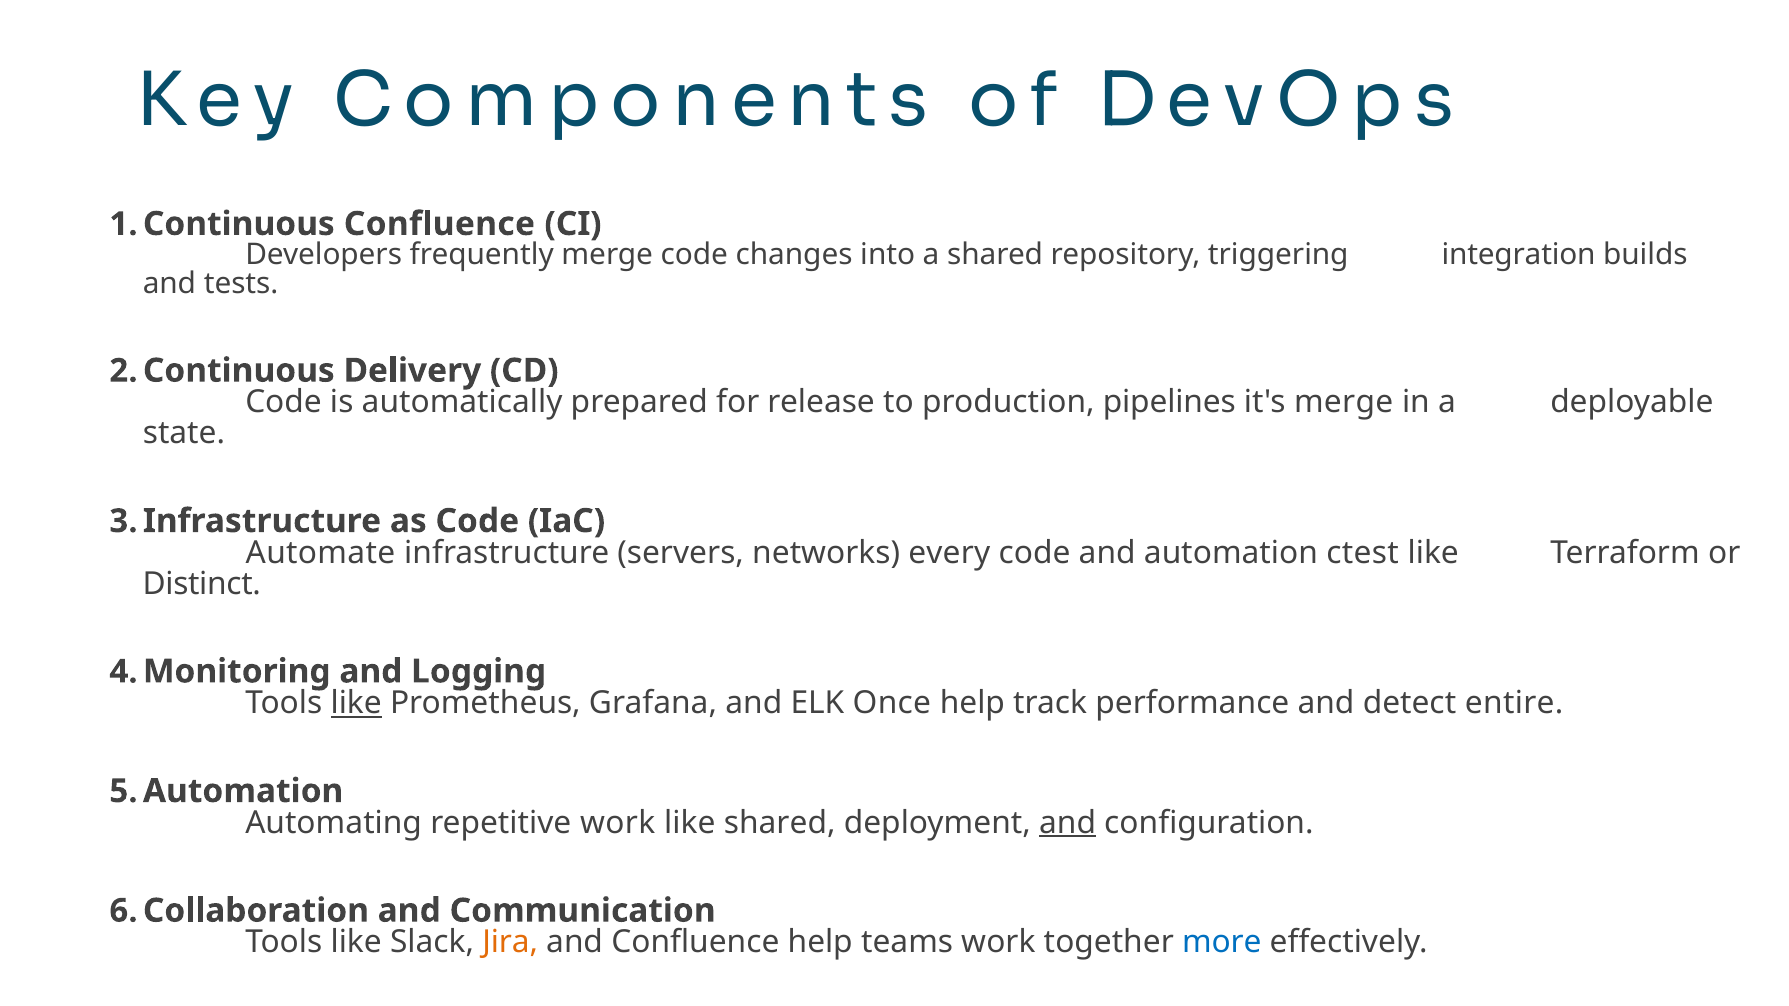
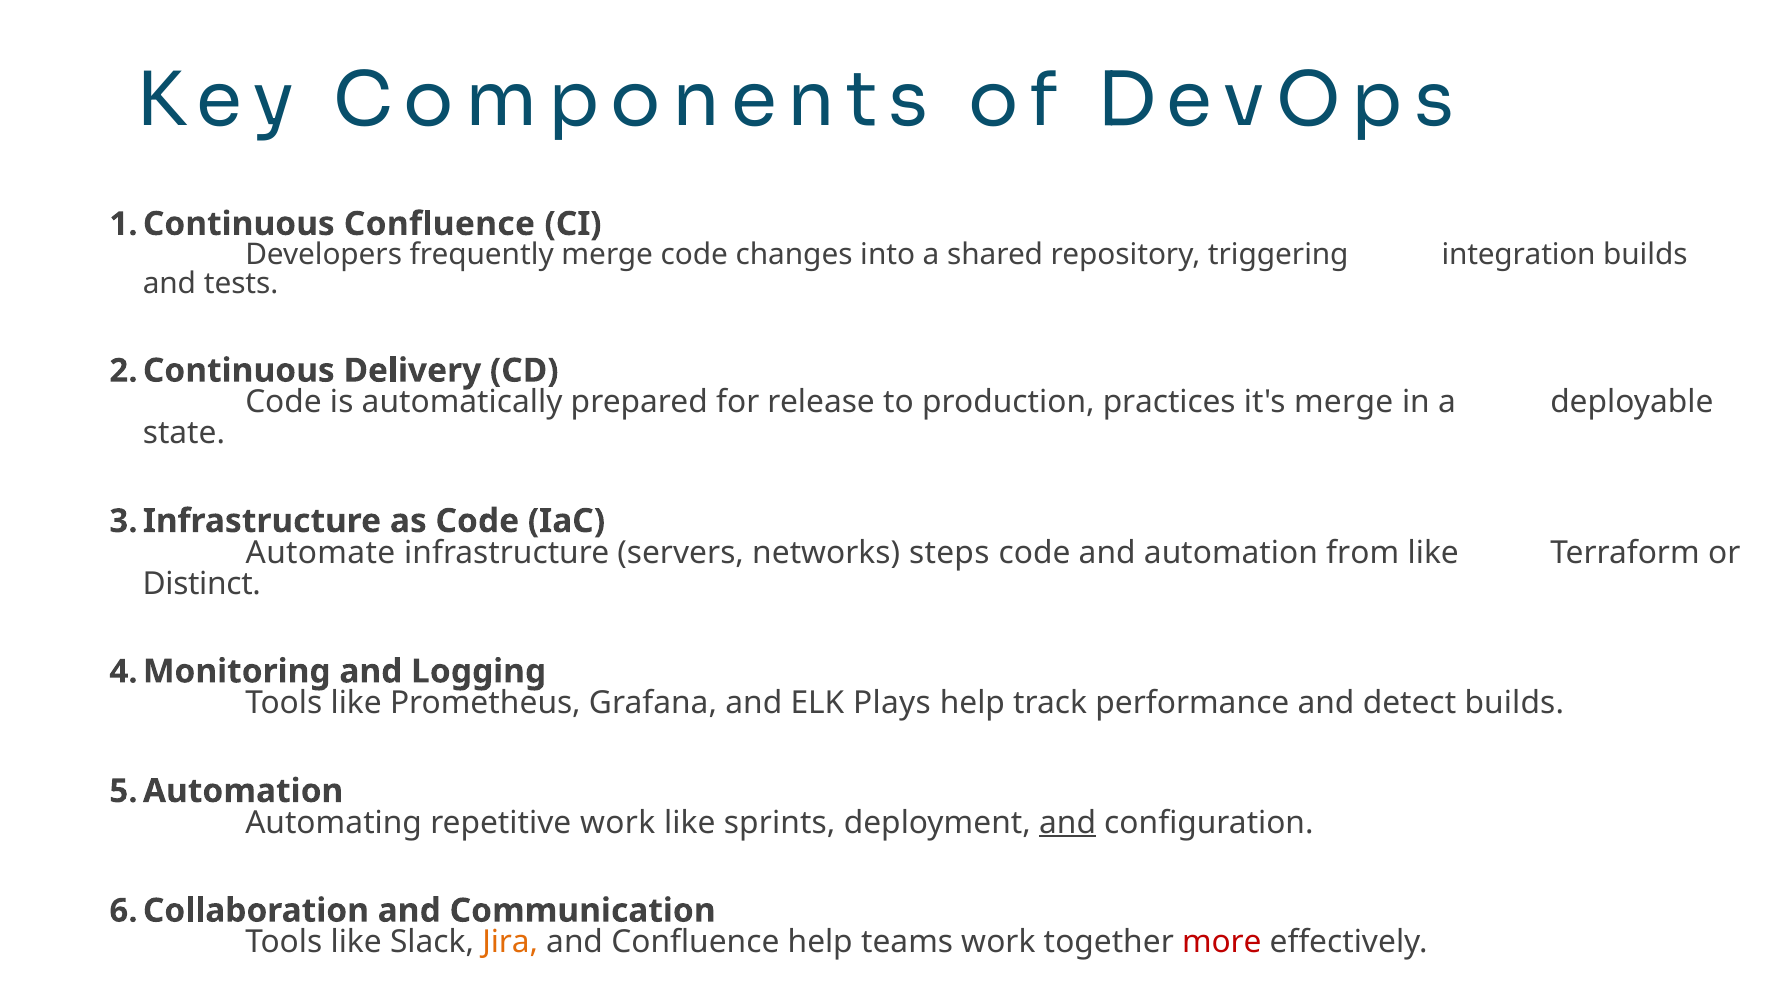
pipelines: pipelines -> practices
every: every -> steps
ctest: ctest -> from
like at (356, 703) underline: present -> none
Once: Once -> Plays
detect entire: entire -> builds
like shared: shared -> sprints
more colour: blue -> red
